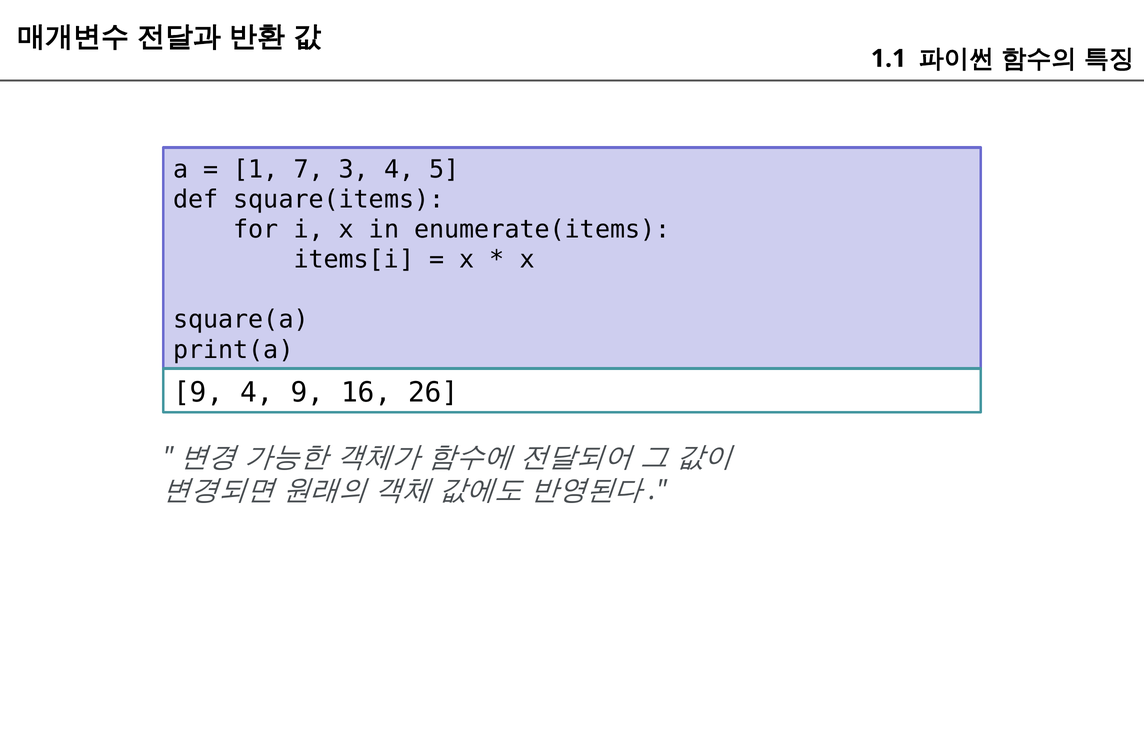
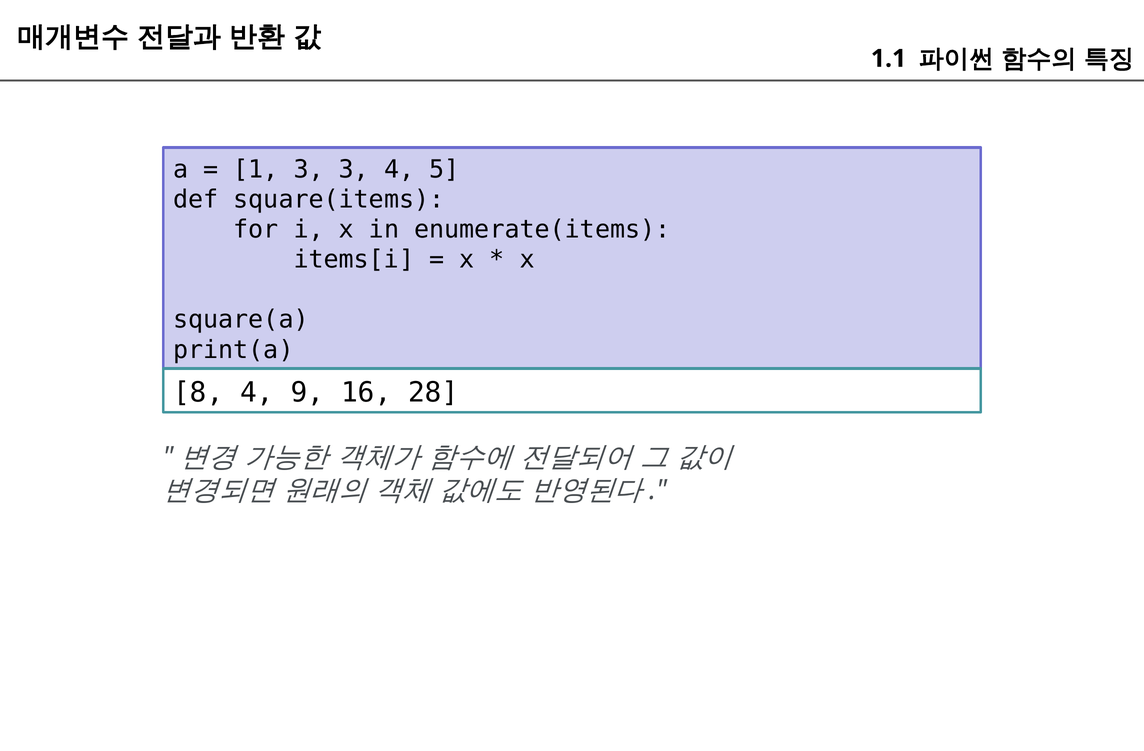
1 7: 7 -> 3
9 at (198, 393): 9 -> 8
26: 26 -> 28
